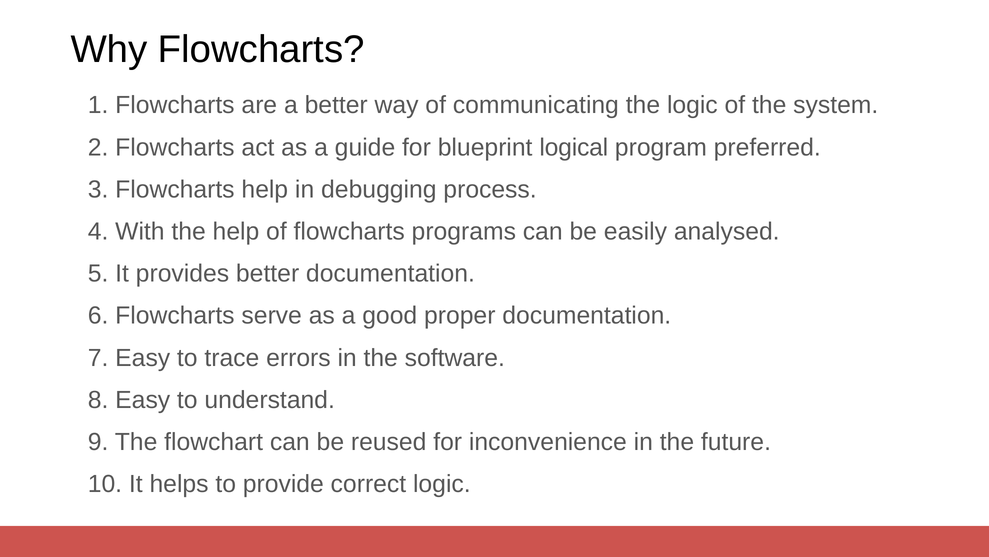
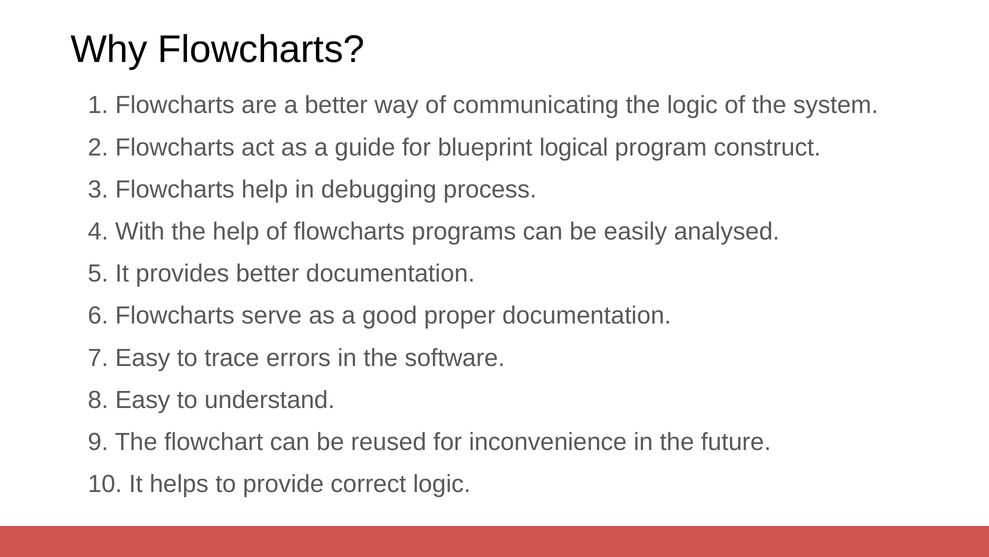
preferred: preferred -> construct
